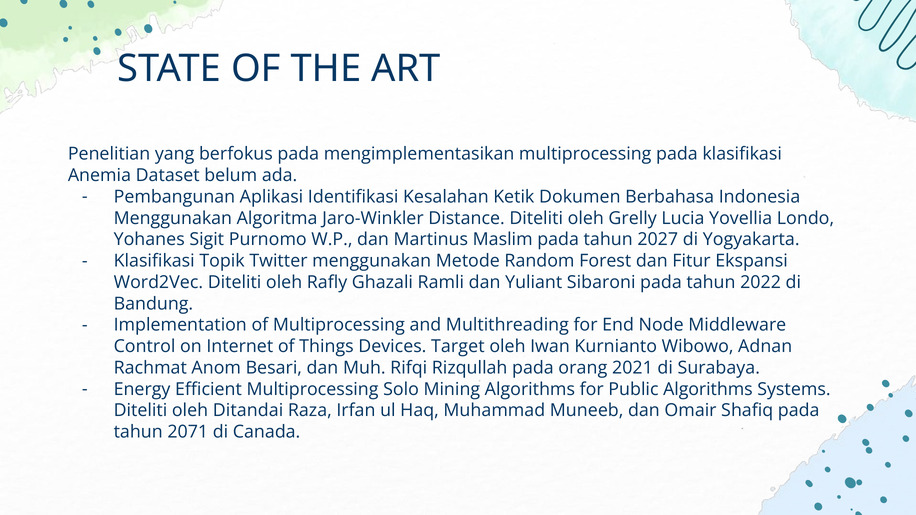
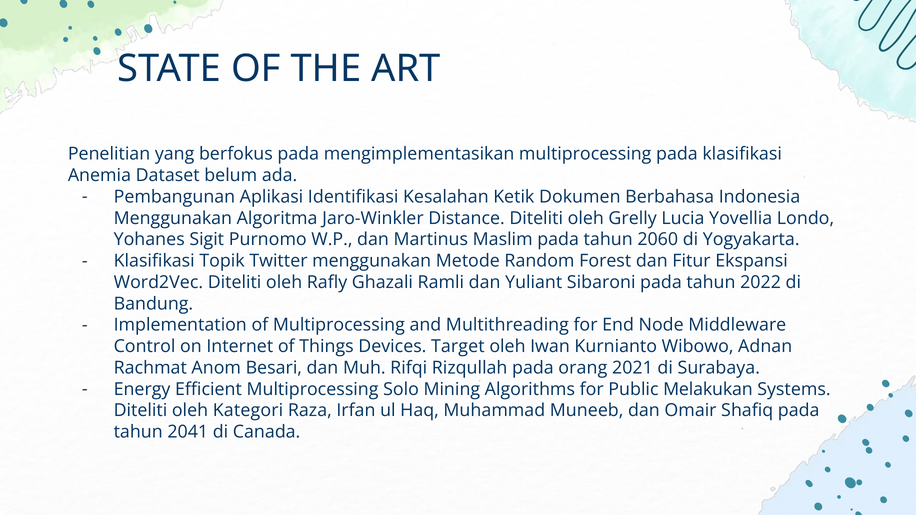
2027: 2027 -> 2060
Public Algorithms: Algorithms -> Melakukan
Ditandai: Ditandai -> Kategori
2071: 2071 -> 2041
